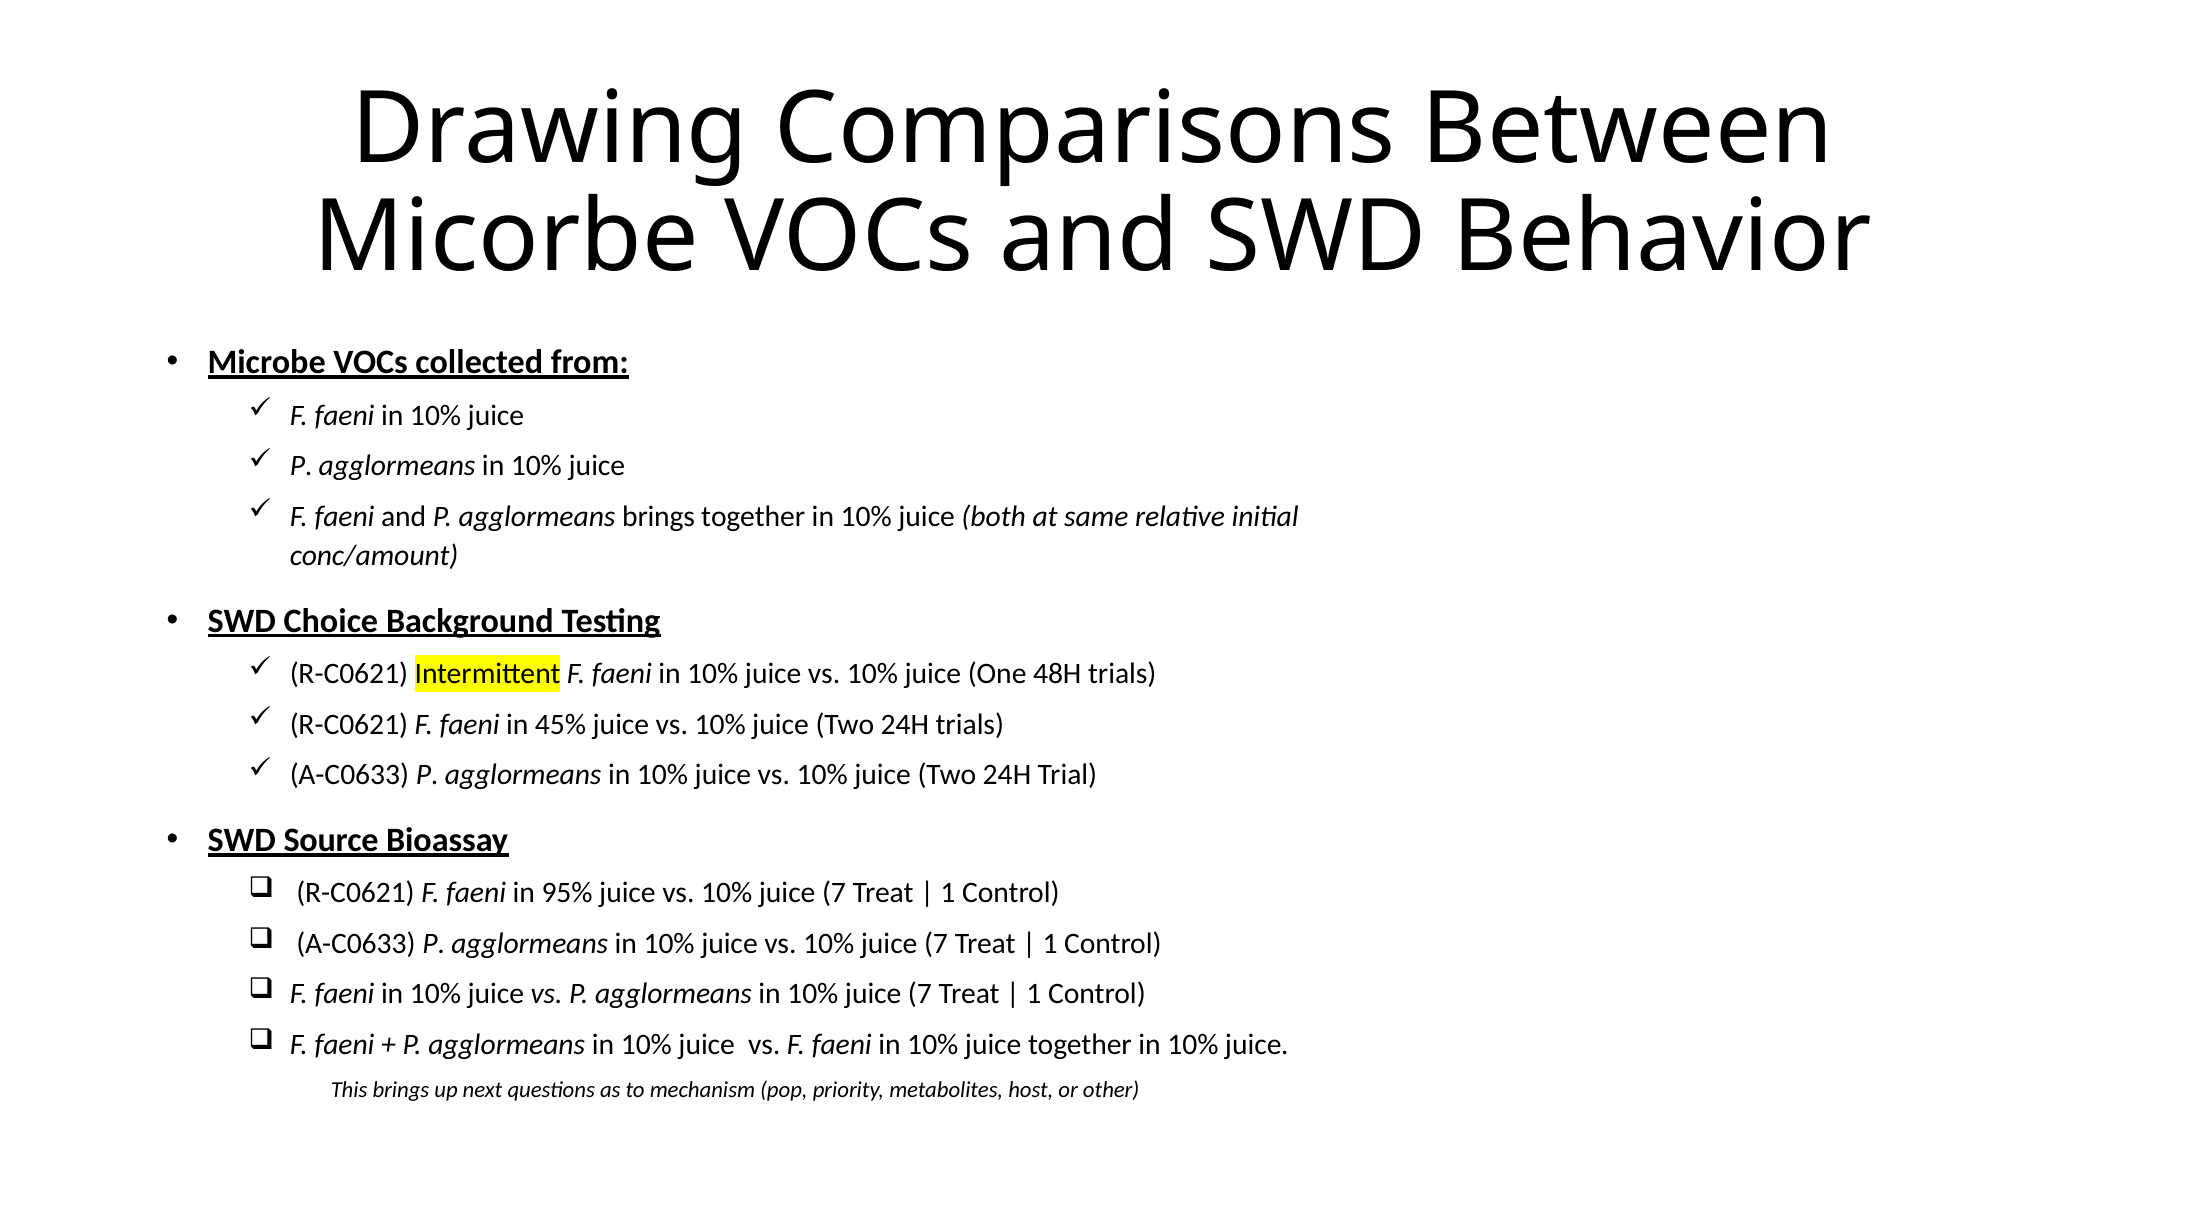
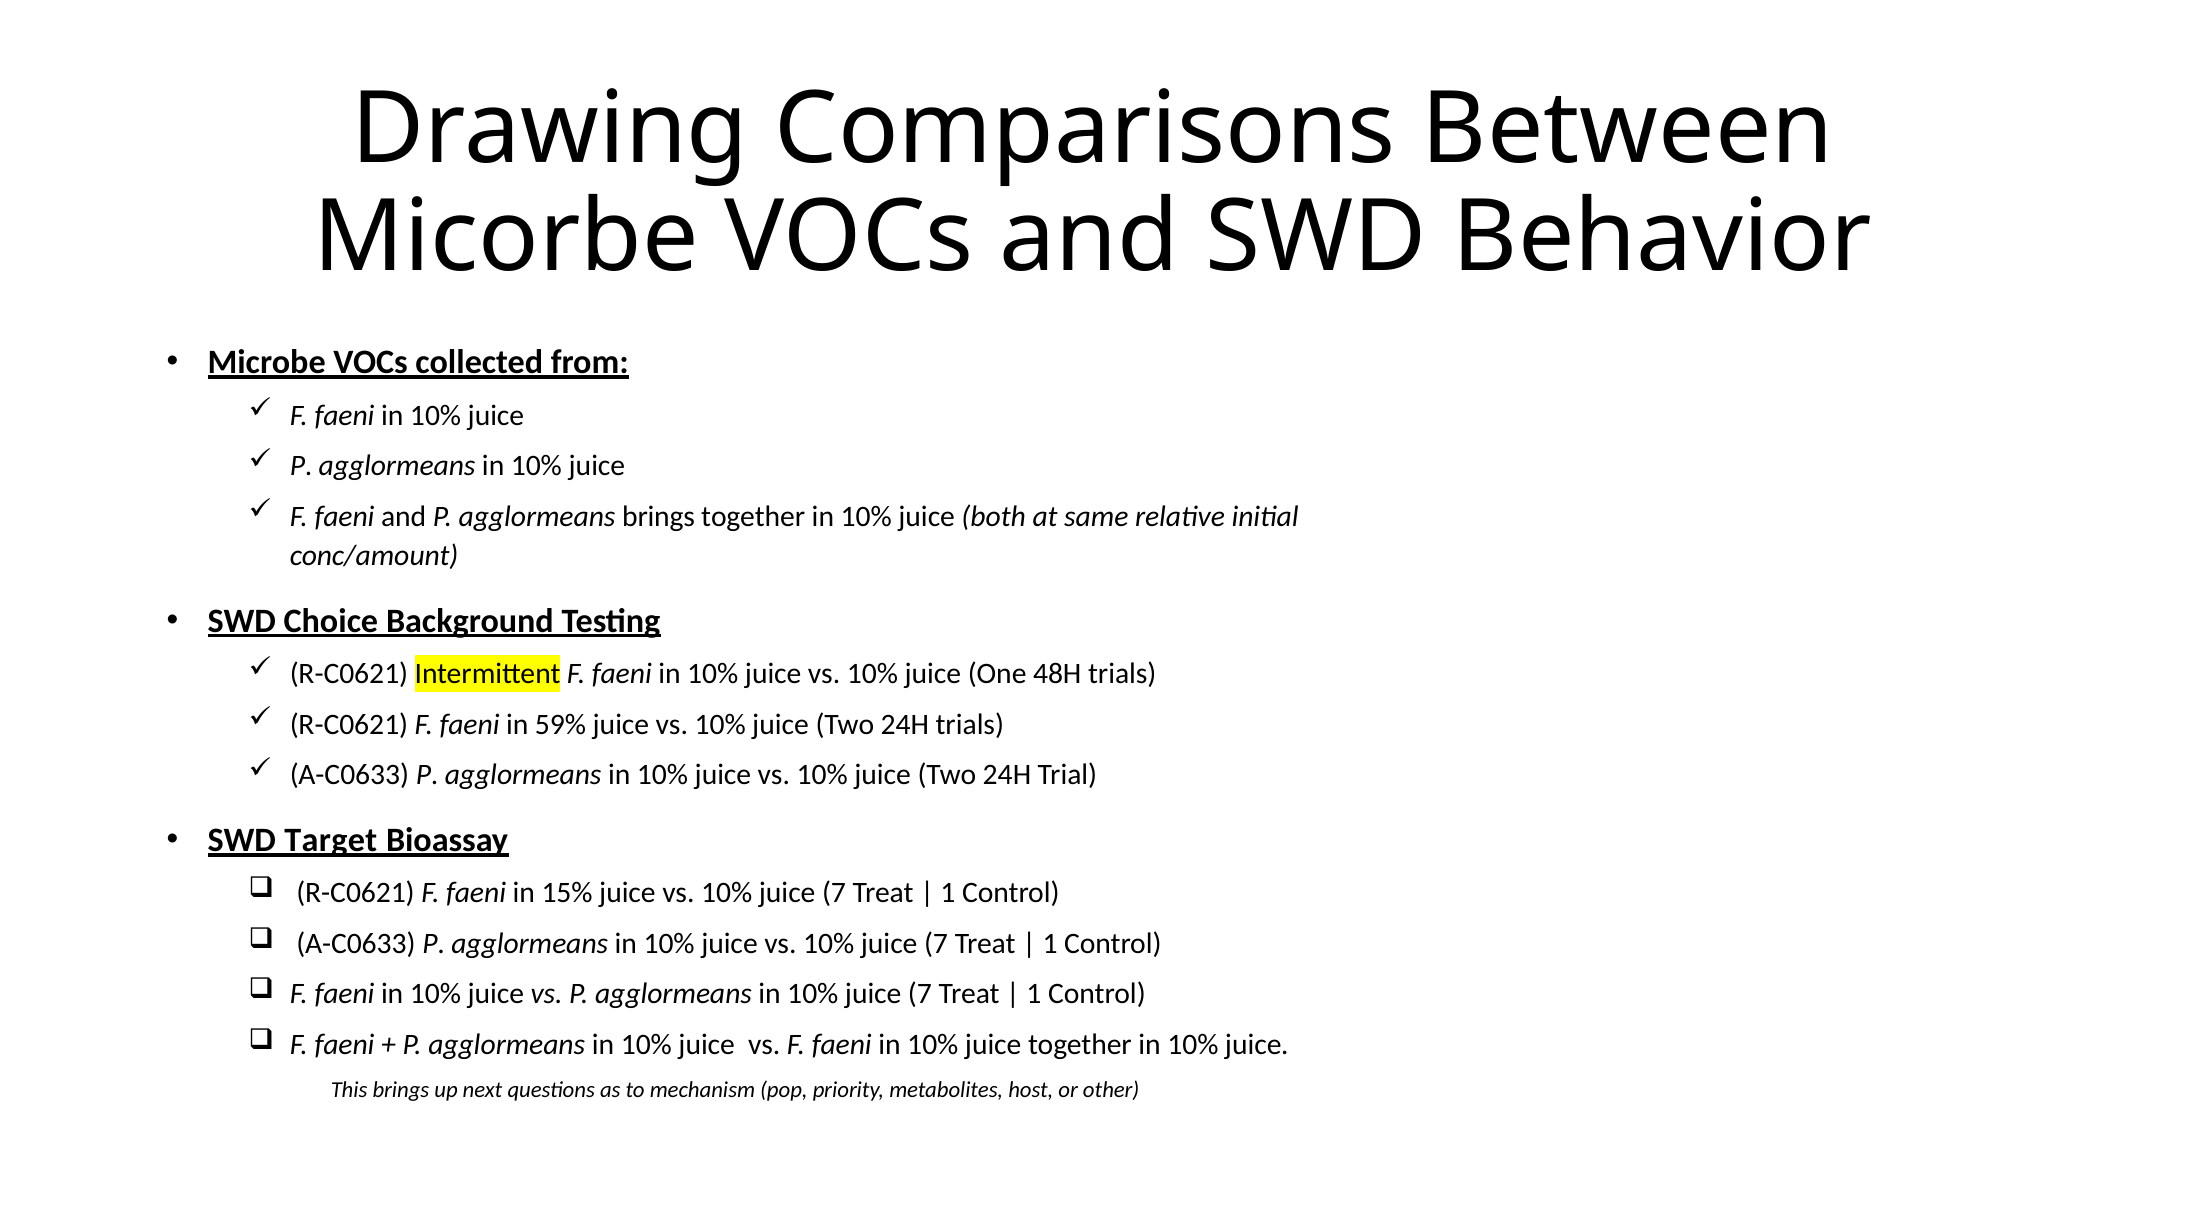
45%: 45% -> 59%
Source: Source -> Target
95%: 95% -> 15%
